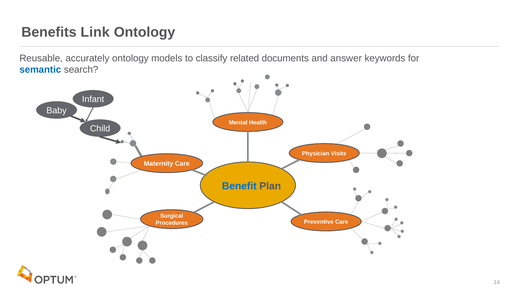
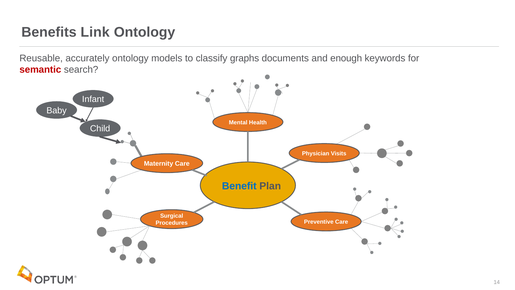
related: related -> graphs
answer: answer -> enough
semantic colour: blue -> red
